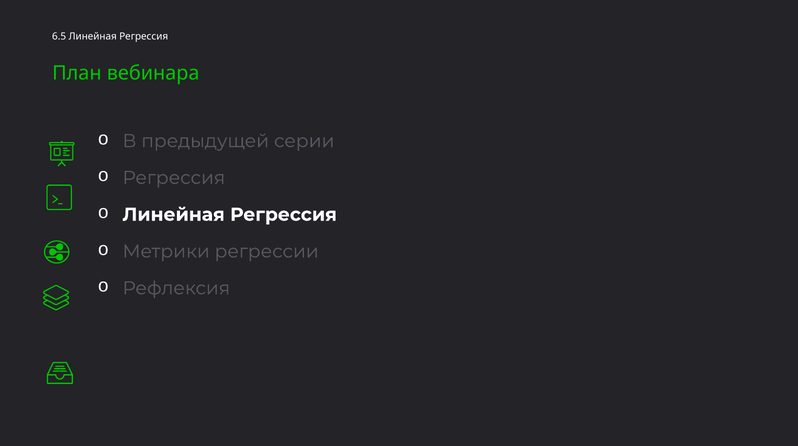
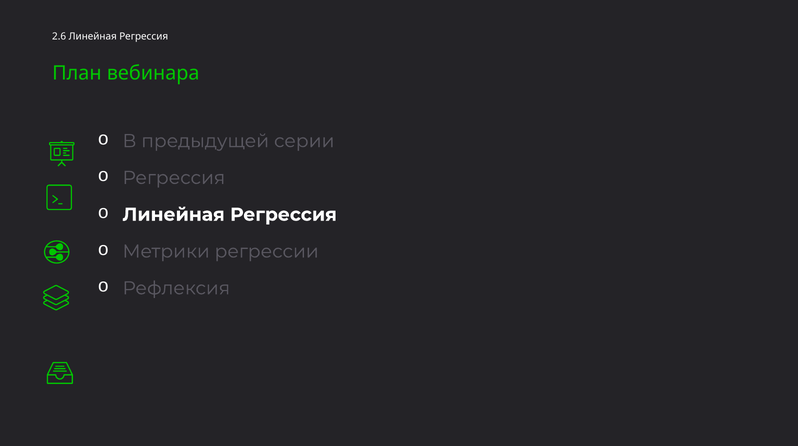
6.5: 6.5 -> 2.6
